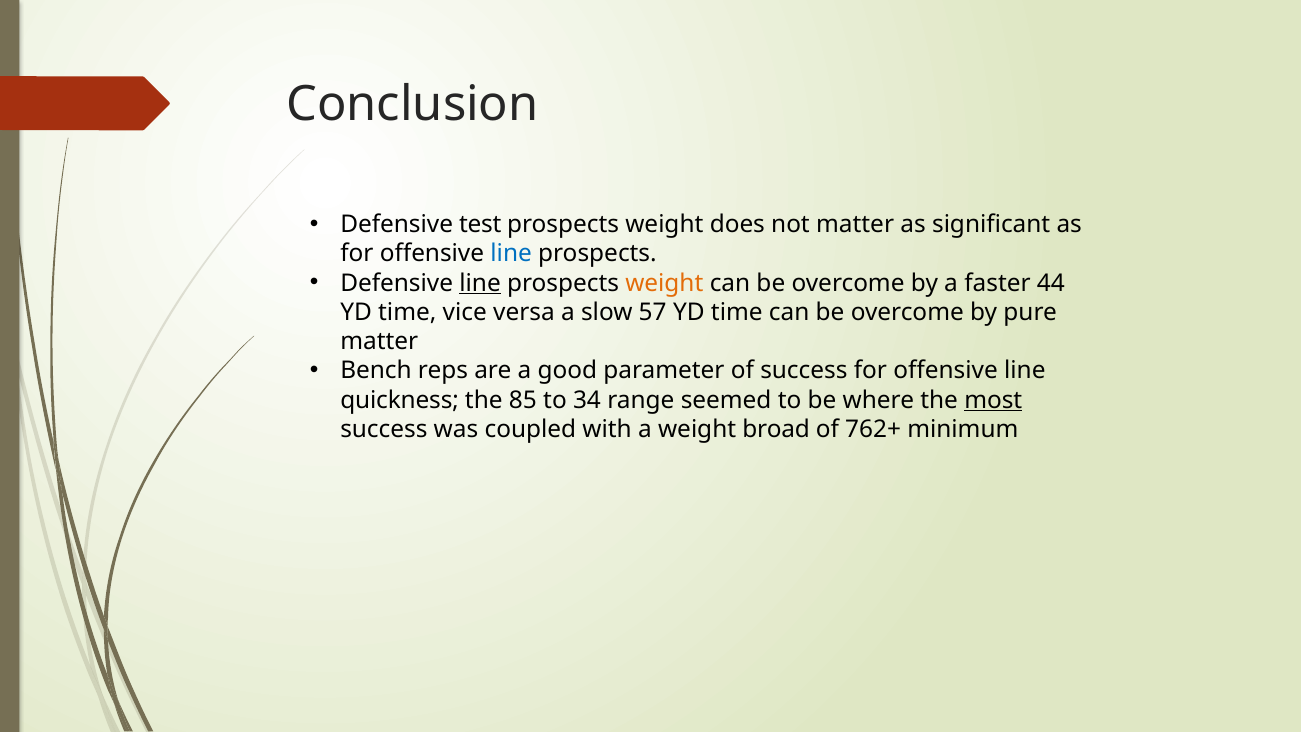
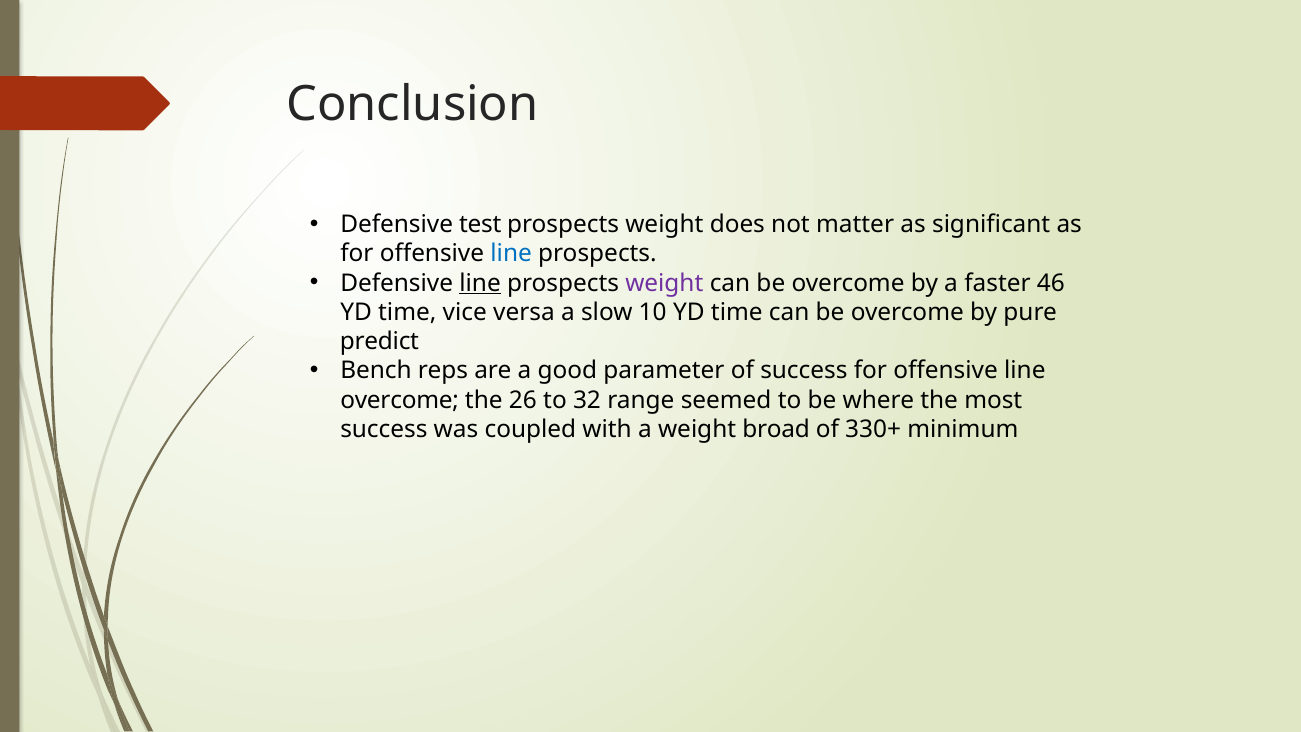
weight at (664, 283) colour: orange -> purple
44: 44 -> 46
57: 57 -> 10
matter at (379, 341): matter -> predict
quickness at (400, 400): quickness -> overcome
85: 85 -> 26
34: 34 -> 32
most underline: present -> none
762+: 762+ -> 330+
